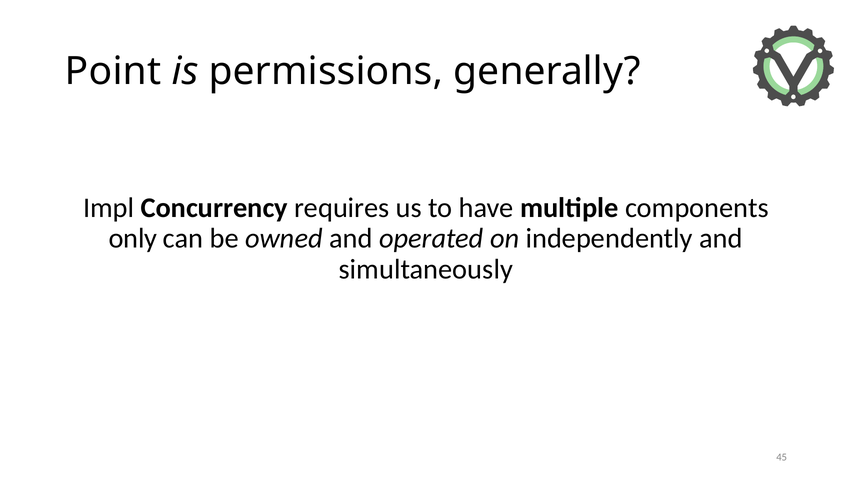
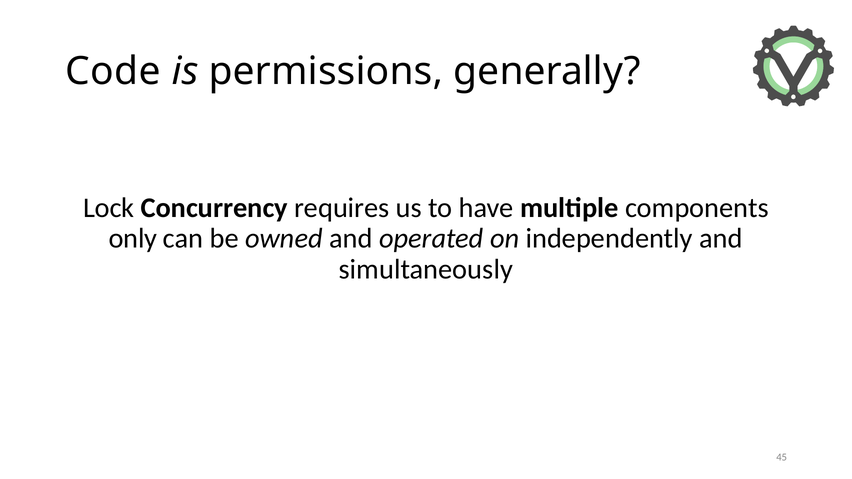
Point: Point -> Code
Impl: Impl -> Lock
